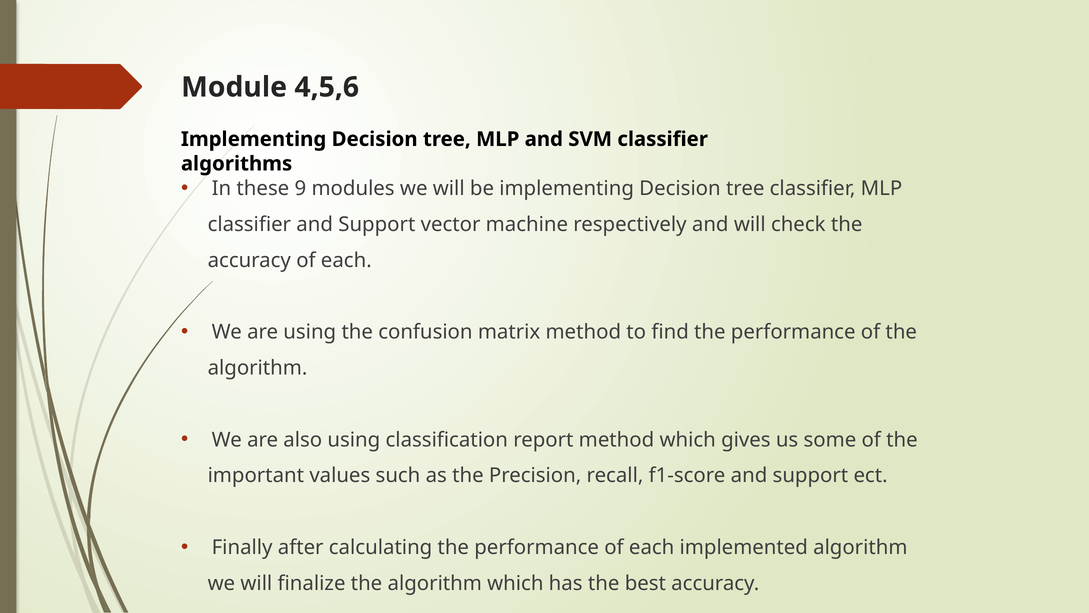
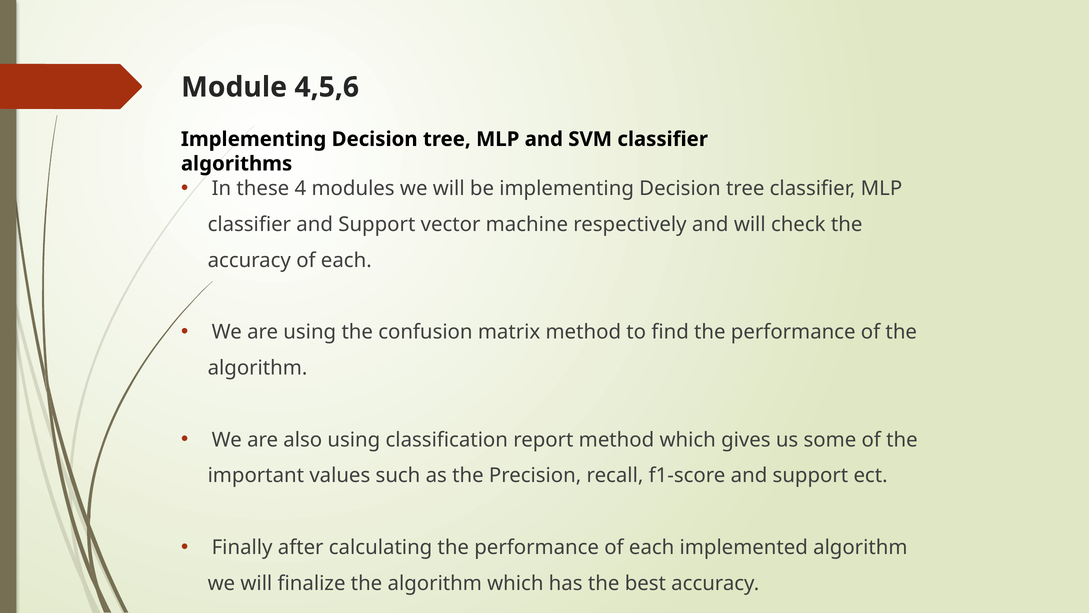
9: 9 -> 4
